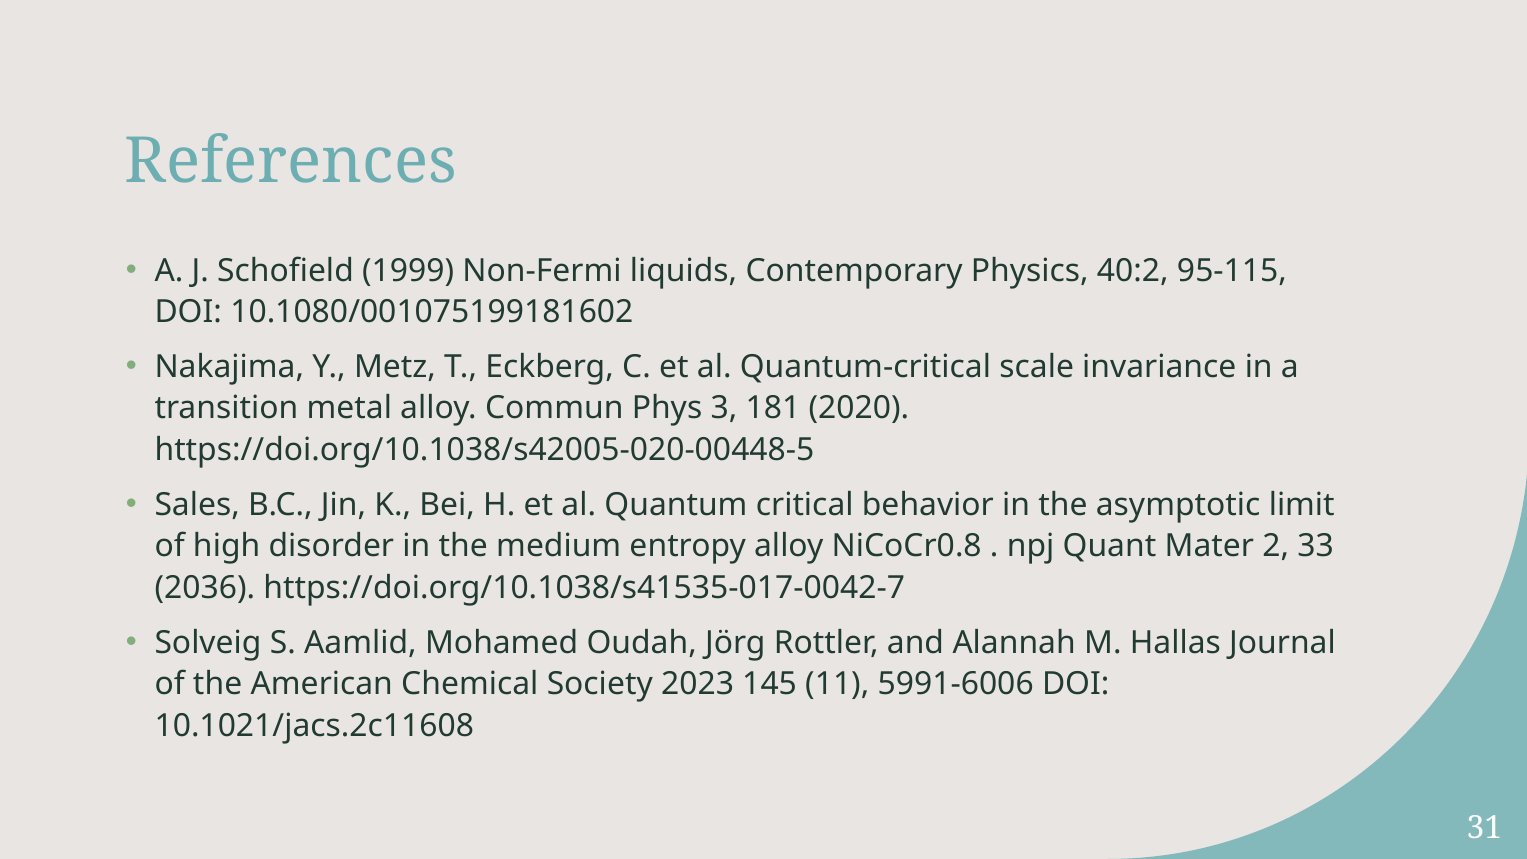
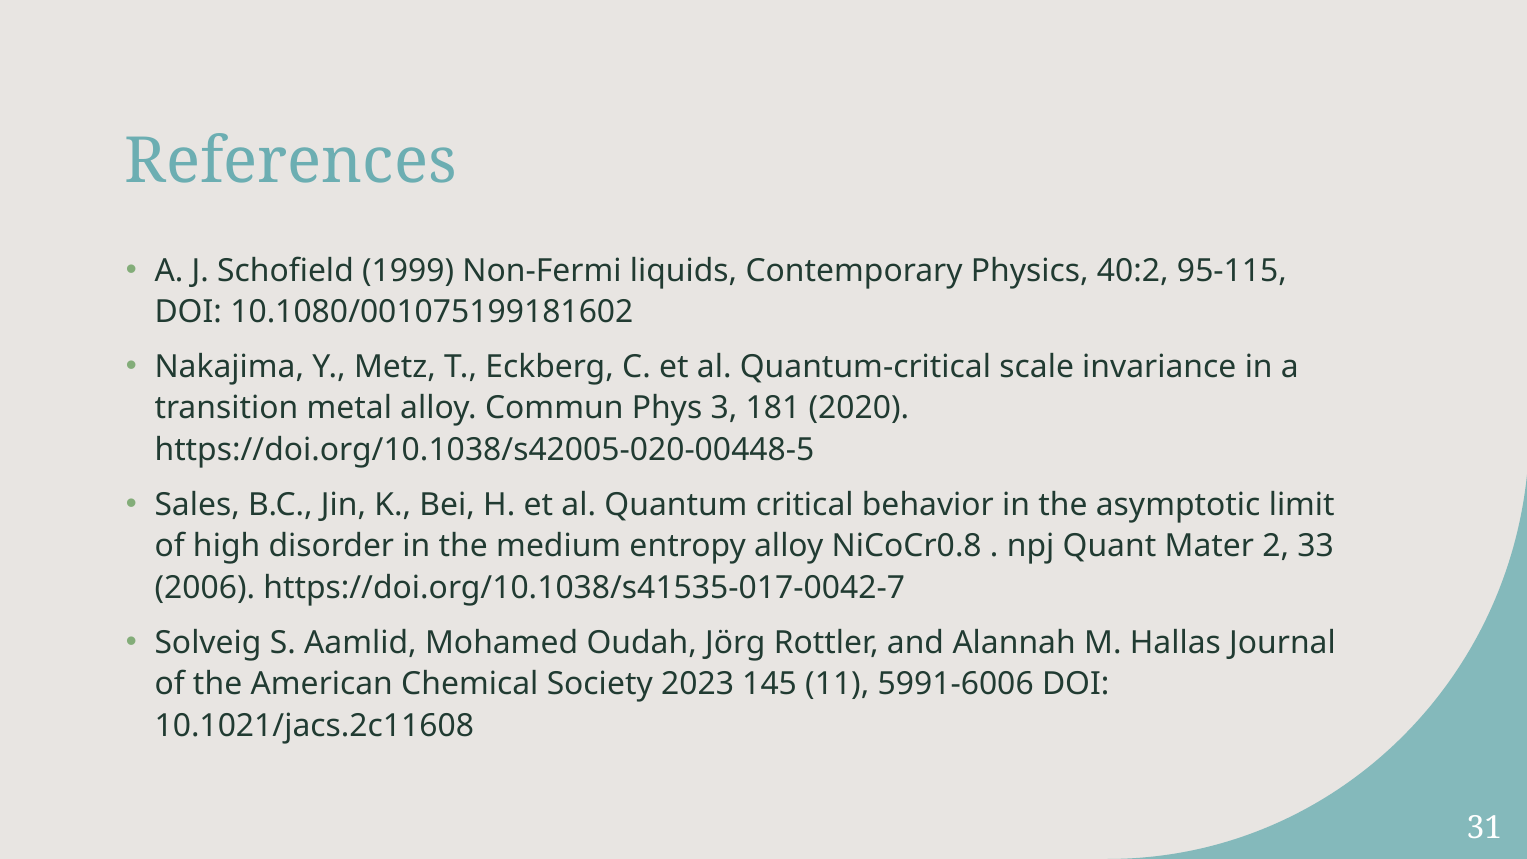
2036: 2036 -> 2006
